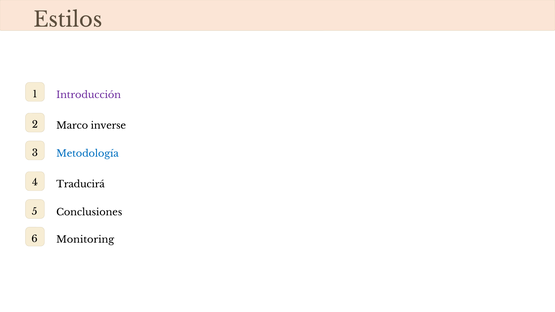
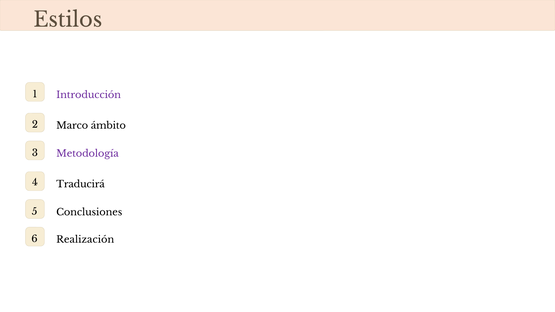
inverse: inverse -> ámbito
Metodología colour: blue -> purple
Monitoring: Monitoring -> Realización
